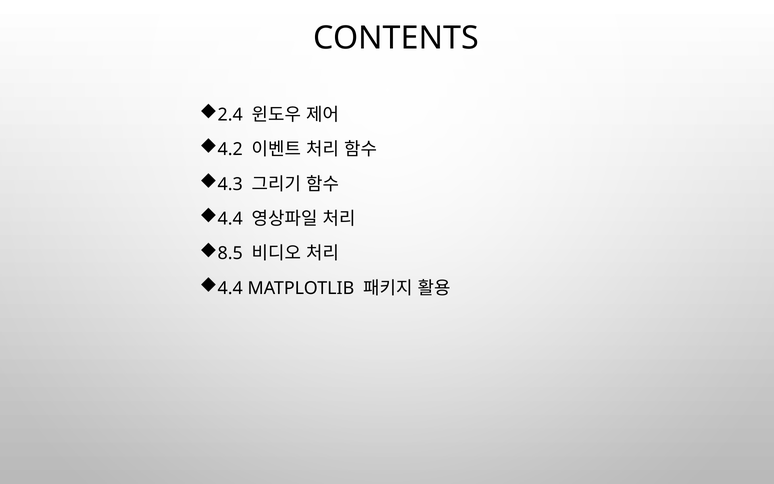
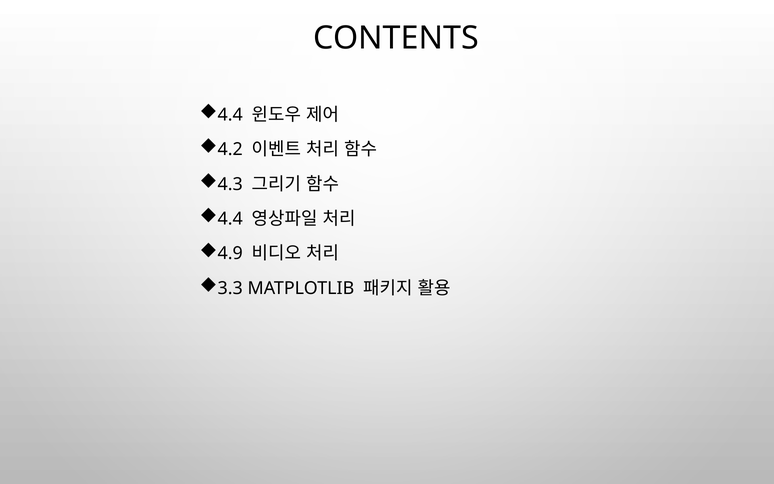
2.4 at (230, 115): 2.4 -> 4.4
8.5: 8.5 -> 4.9
4.4 at (230, 288): 4.4 -> 3.3
